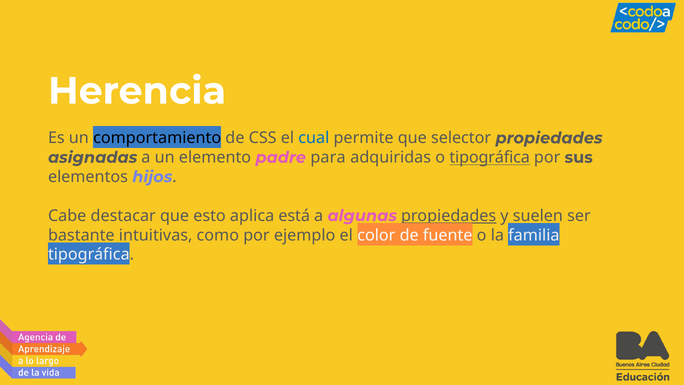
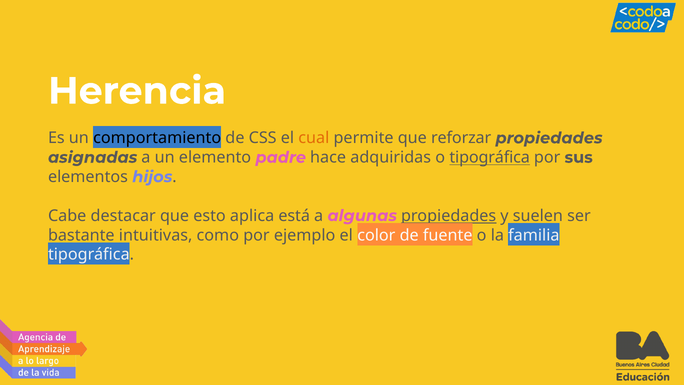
cual colour: blue -> orange
selector: selector -> reforzar
para: para -> hace
